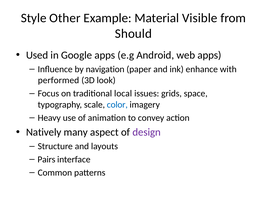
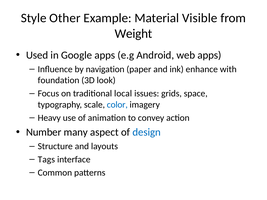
Should: Should -> Weight
performed: performed -> foundation
Natively: Natively -> Number
design colour: purple -> blue
Pairs: Pairs -> Tags
